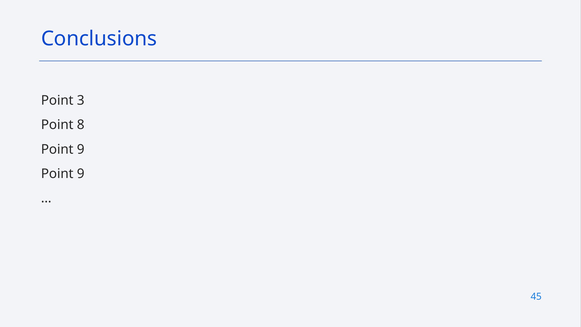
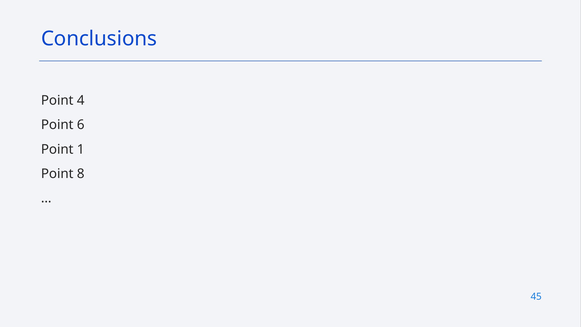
3: 3 -> 4
8: 8 -> 6
9 at (81, 149): 9 -> 1
9 at (81, 174): 9 -> 8
